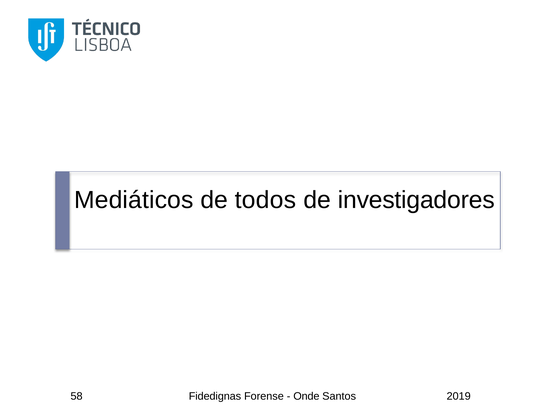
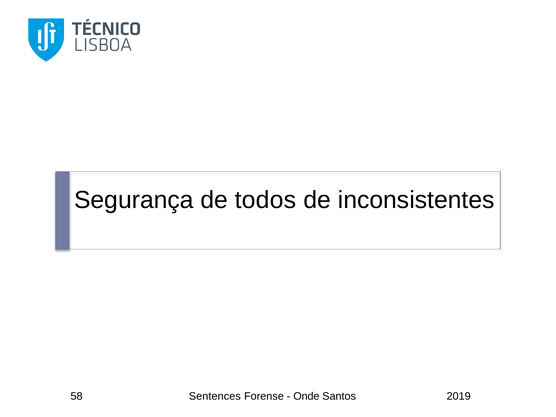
Mediáticos: Mediáticos -> Segurança
investigadores: investigadores -> inconsistentes
Fidedignas: Fidedignas -> Sentences
